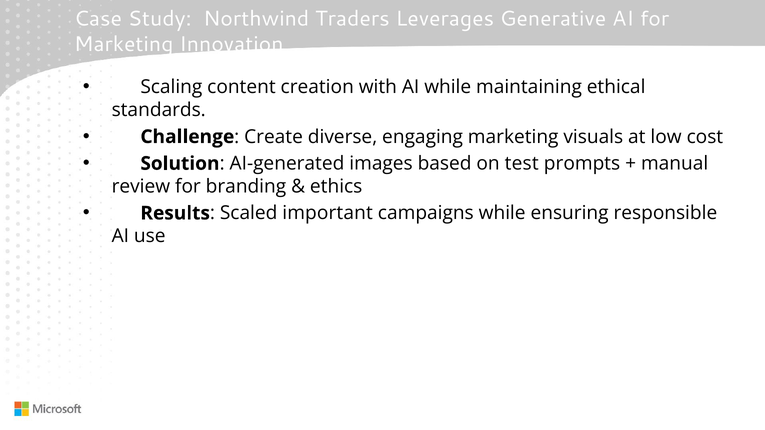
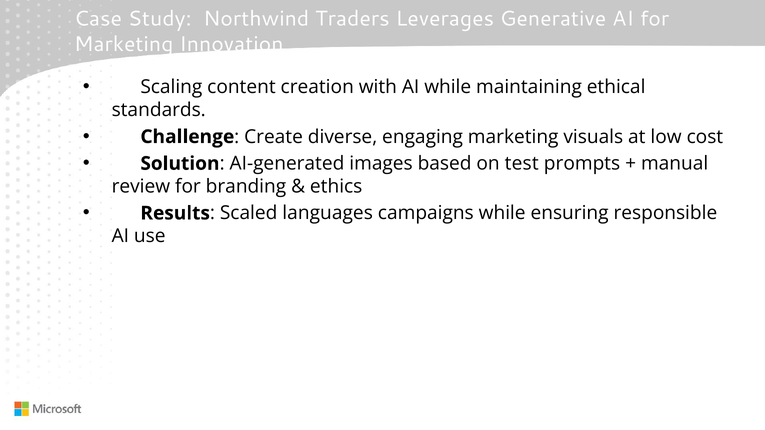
important: important -> languages
